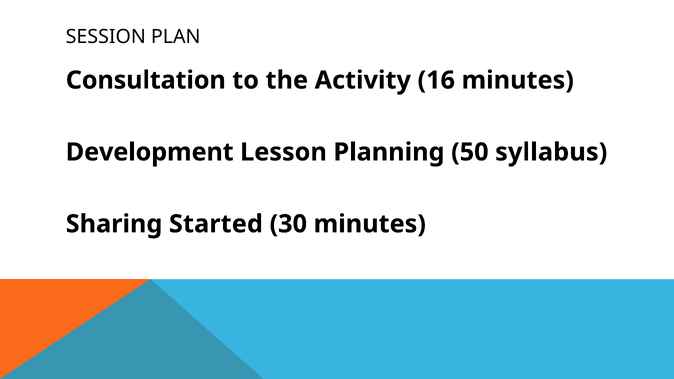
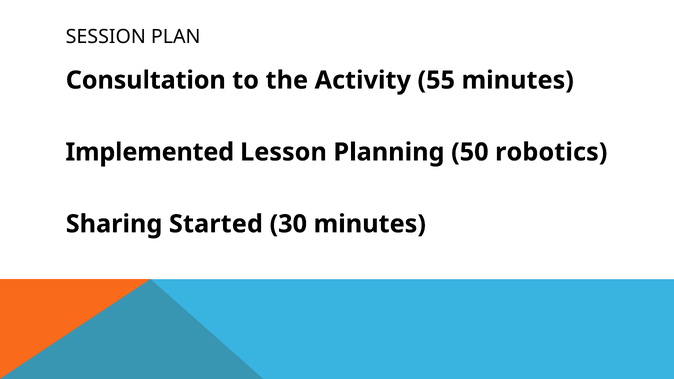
16: 16 -> 55
Development: Development -> Implemented
syllabus: syllabus -> robotics
